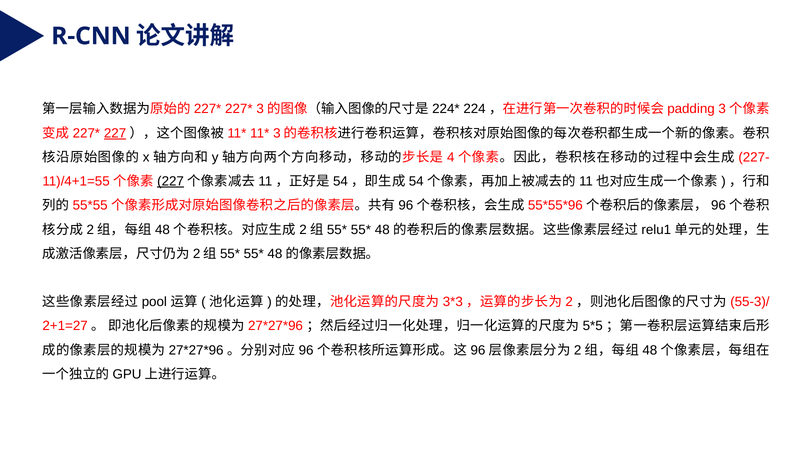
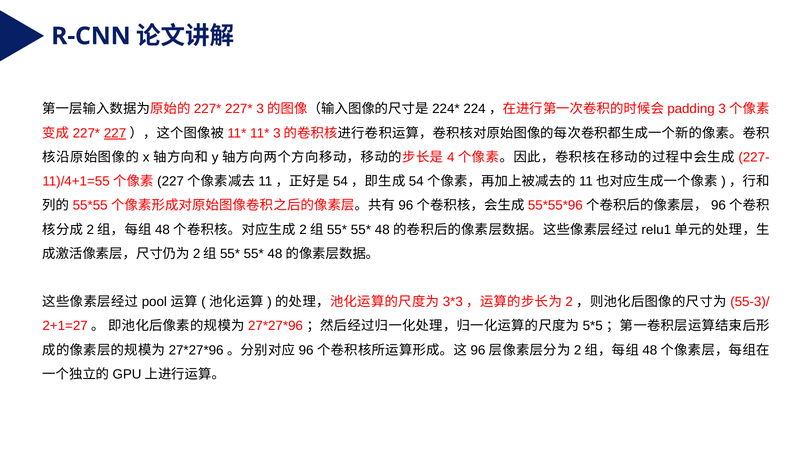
227 at (171, 181) underline: present -> none
